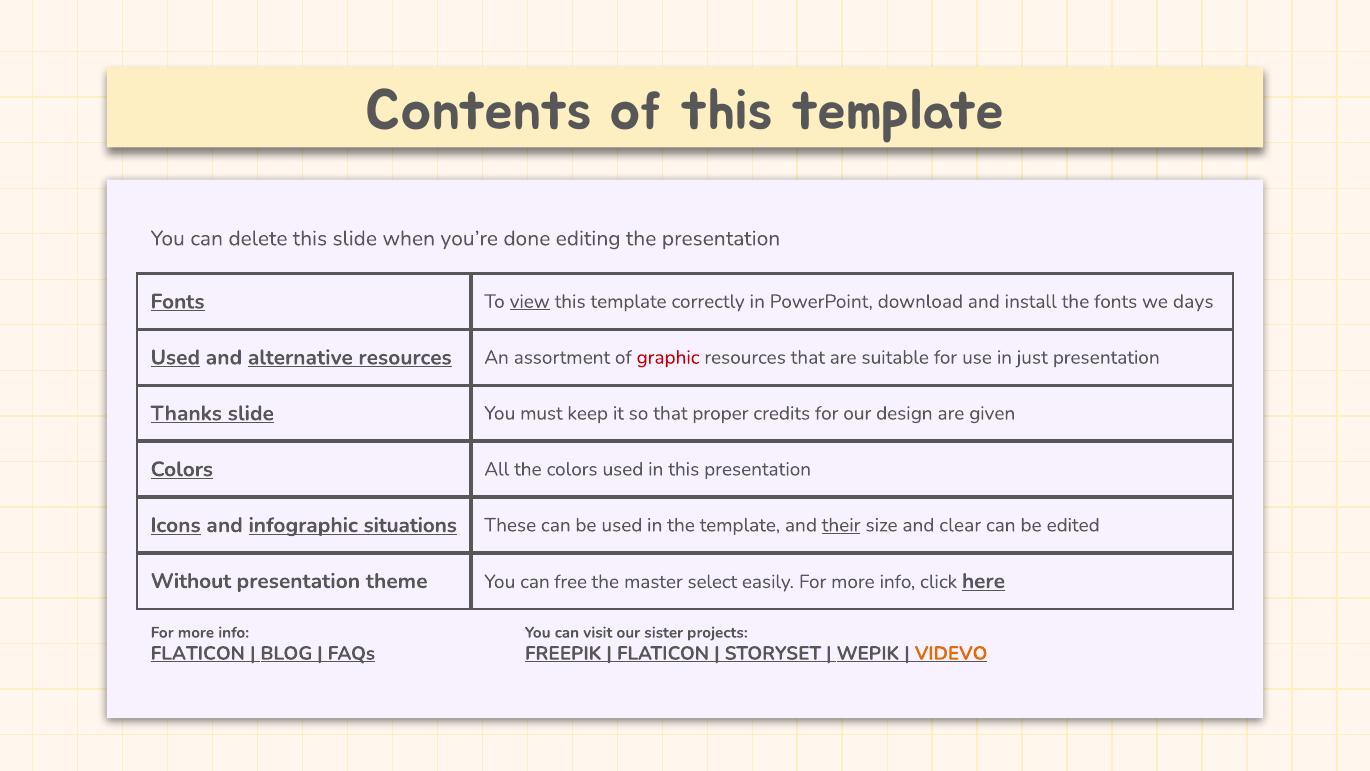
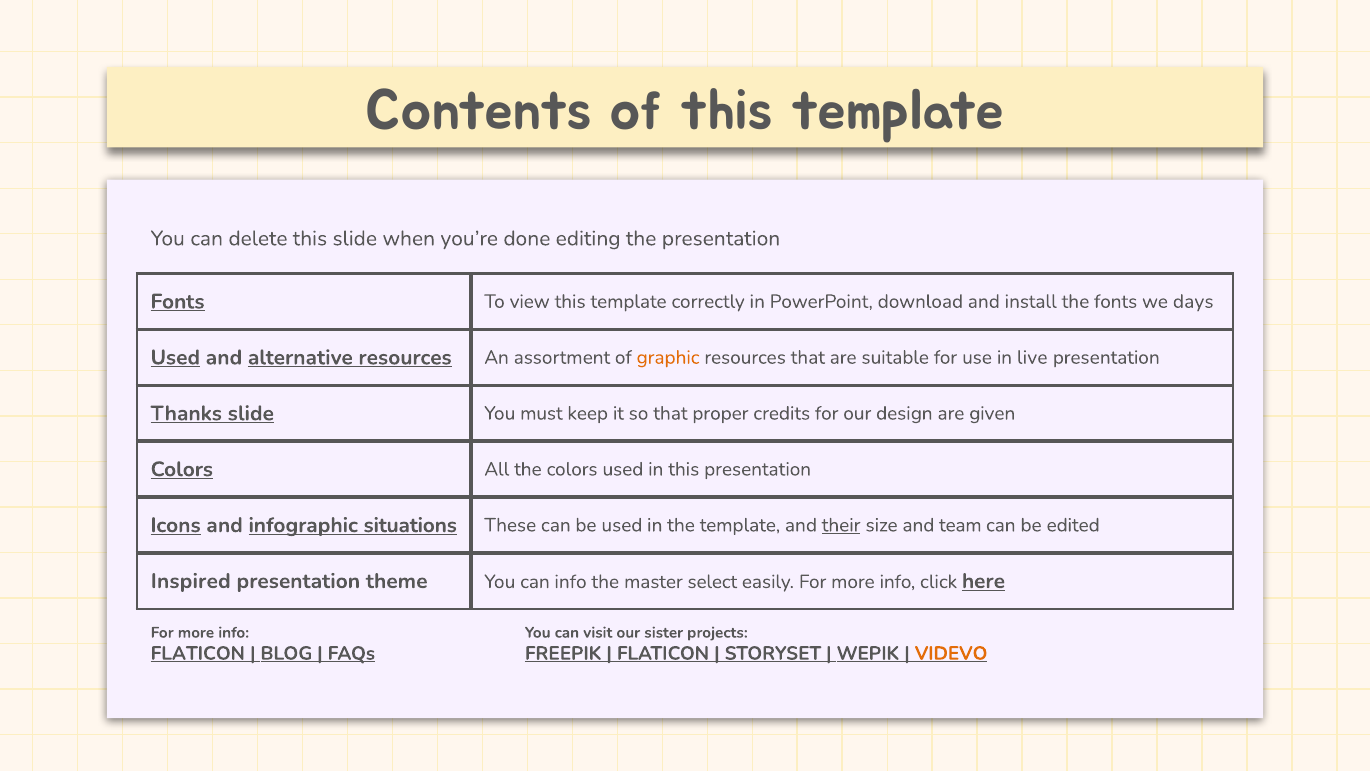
view underline: present -> none
graphic colour: red -> orange
just: just -> live
clear: clear -> team
Without: Without -> Inspired
can free: free -> info
